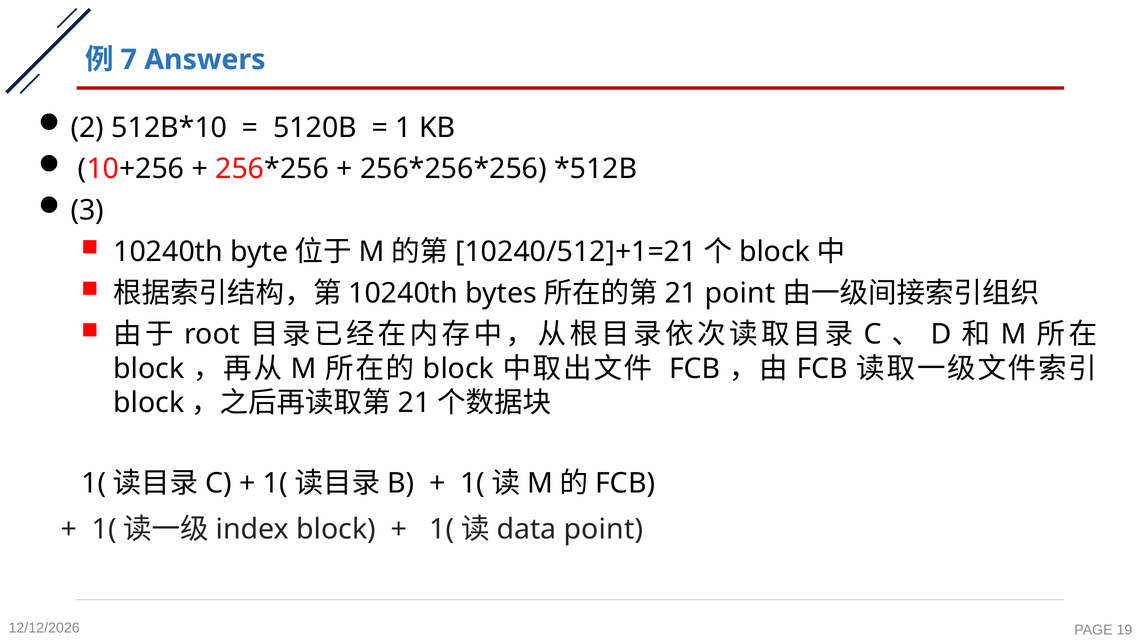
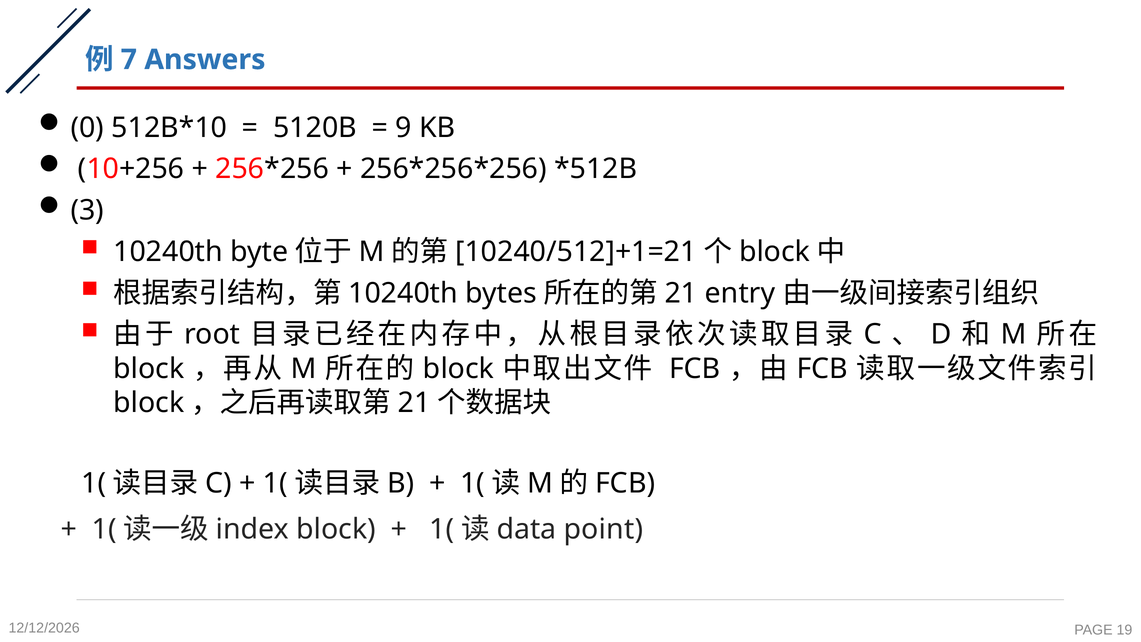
2: 2 -> 0
1: 1 -> 9
point at (740, 293): point -> entry
